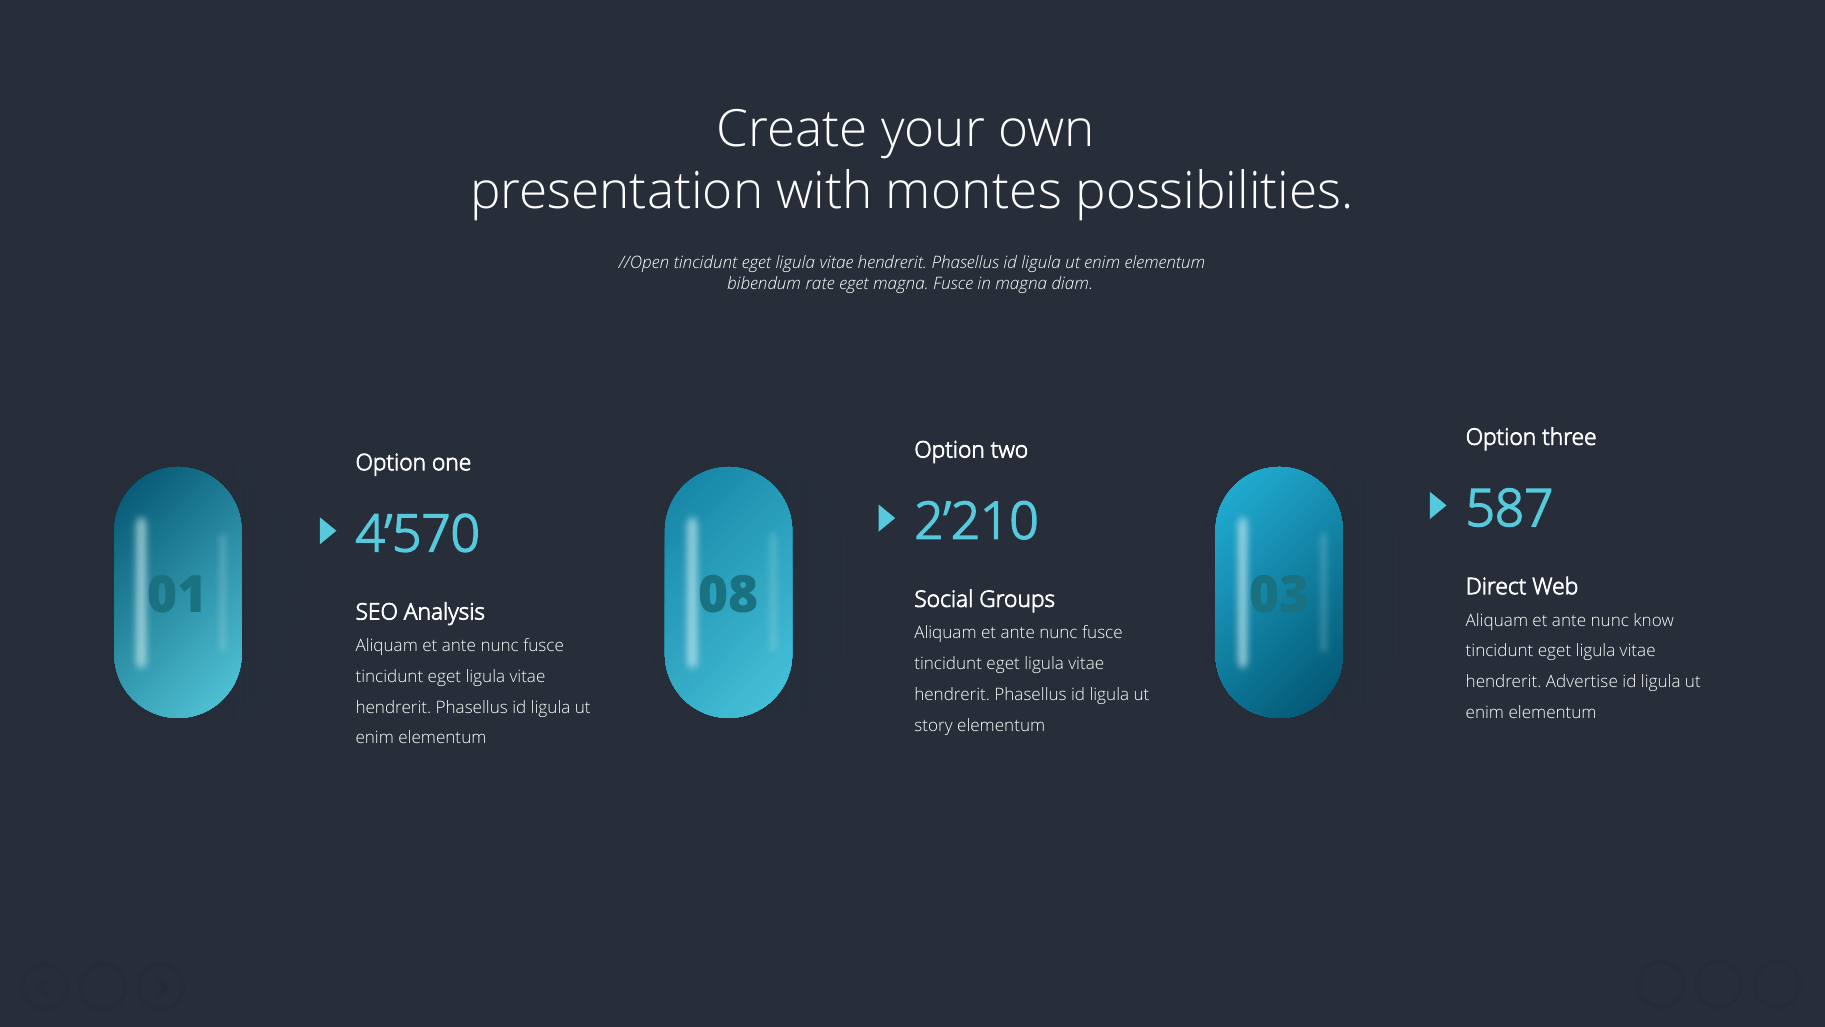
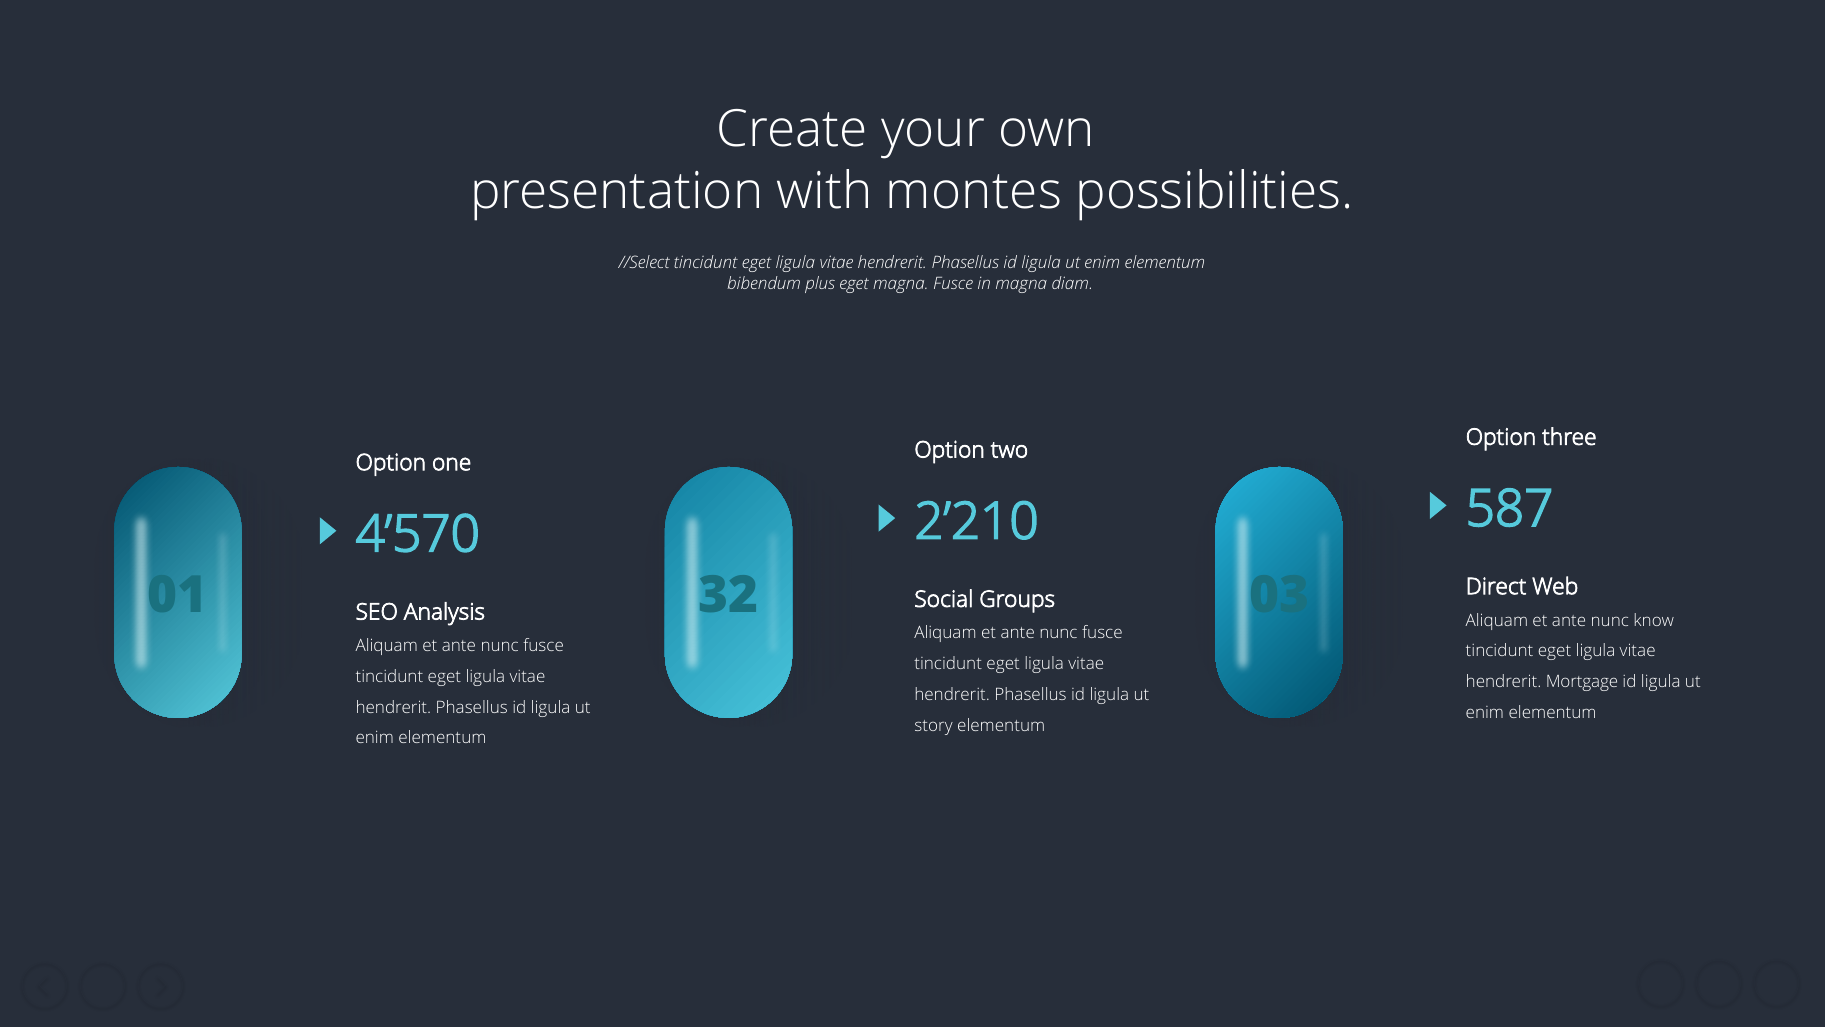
//Open: //Open -> //Select
rate: rate -> plus
08: 08 -> 32
Advertise: Advertise -> Mortgage
